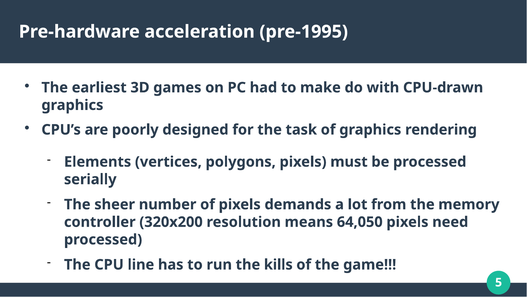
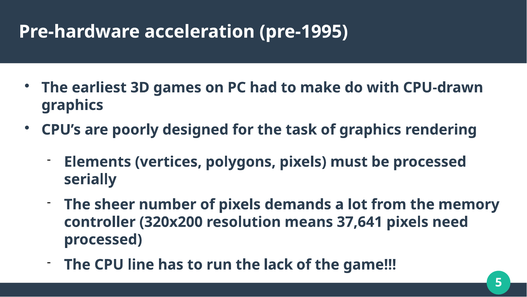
64,050: 64,050 -> 37,641
kills: kills -> lack
